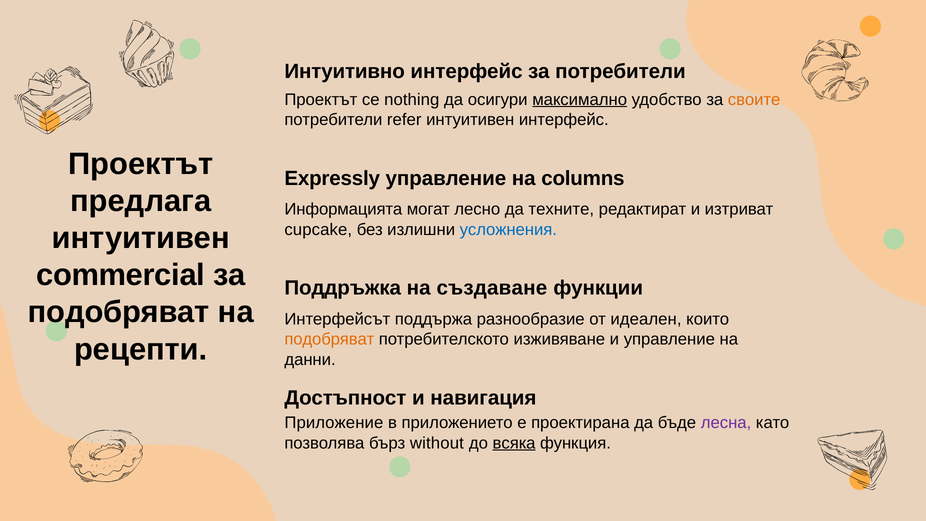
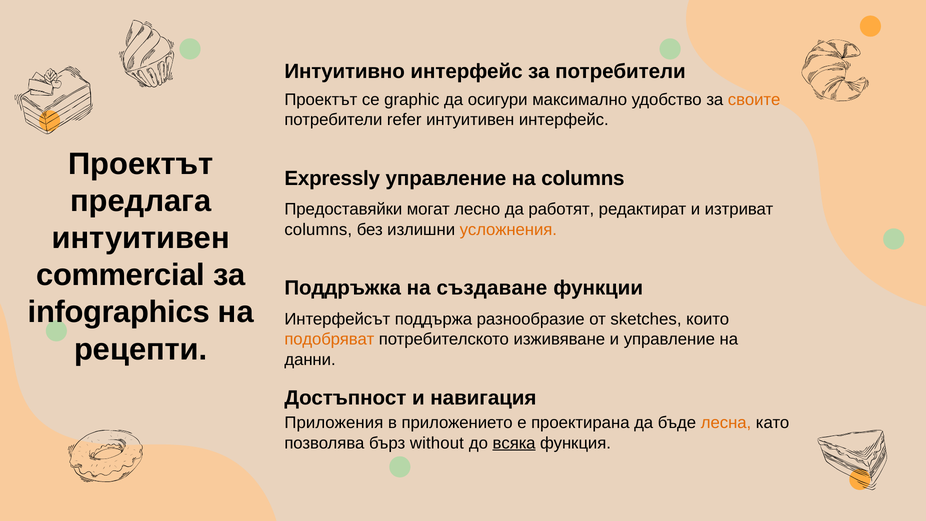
nothing: nothing -> graphic
максимално underline: present -> none
Информацията: Информацията -> Предоставяйки
техните: техните -> работят
cupcake at (318, 229): cupcake -> columns
усложнения colour: blue -> orange
подобряват at (119, 312): подобряват -> infographics
идеален: идеален -> sketches
Приложение: Приложение -> Приложения
лесна colour: purple -> orange
